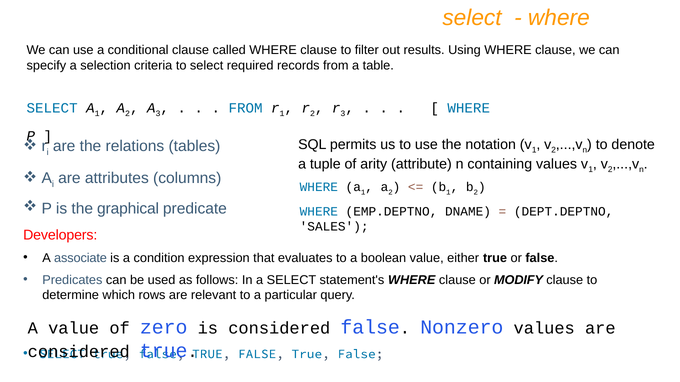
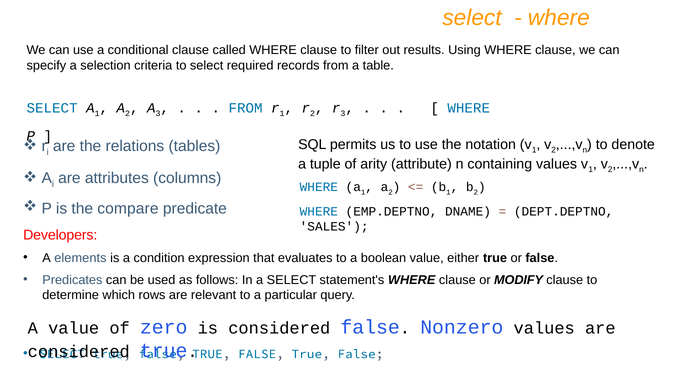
graphical: graphical -> compare
associate: associate -> elements
